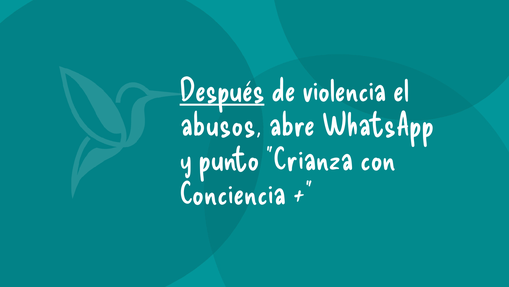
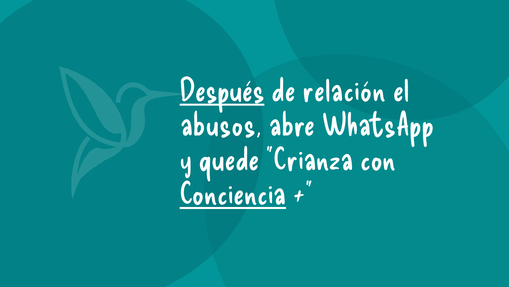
violencia: violencia -> relación
punto: punto -> quede
Conciencia underline: none -> present
